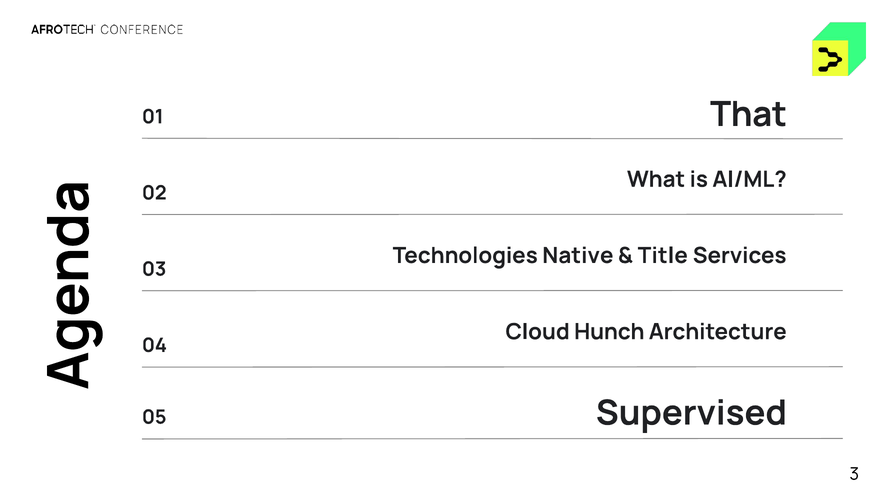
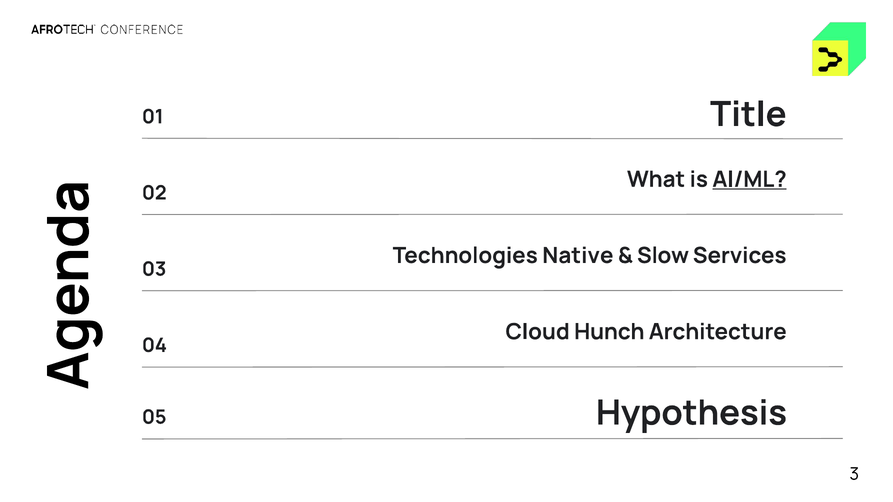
That: That -> Title
AI/ML underline: none -> present
Title: Title -> Slow
Supervised: Supervised -> Hypothesis
